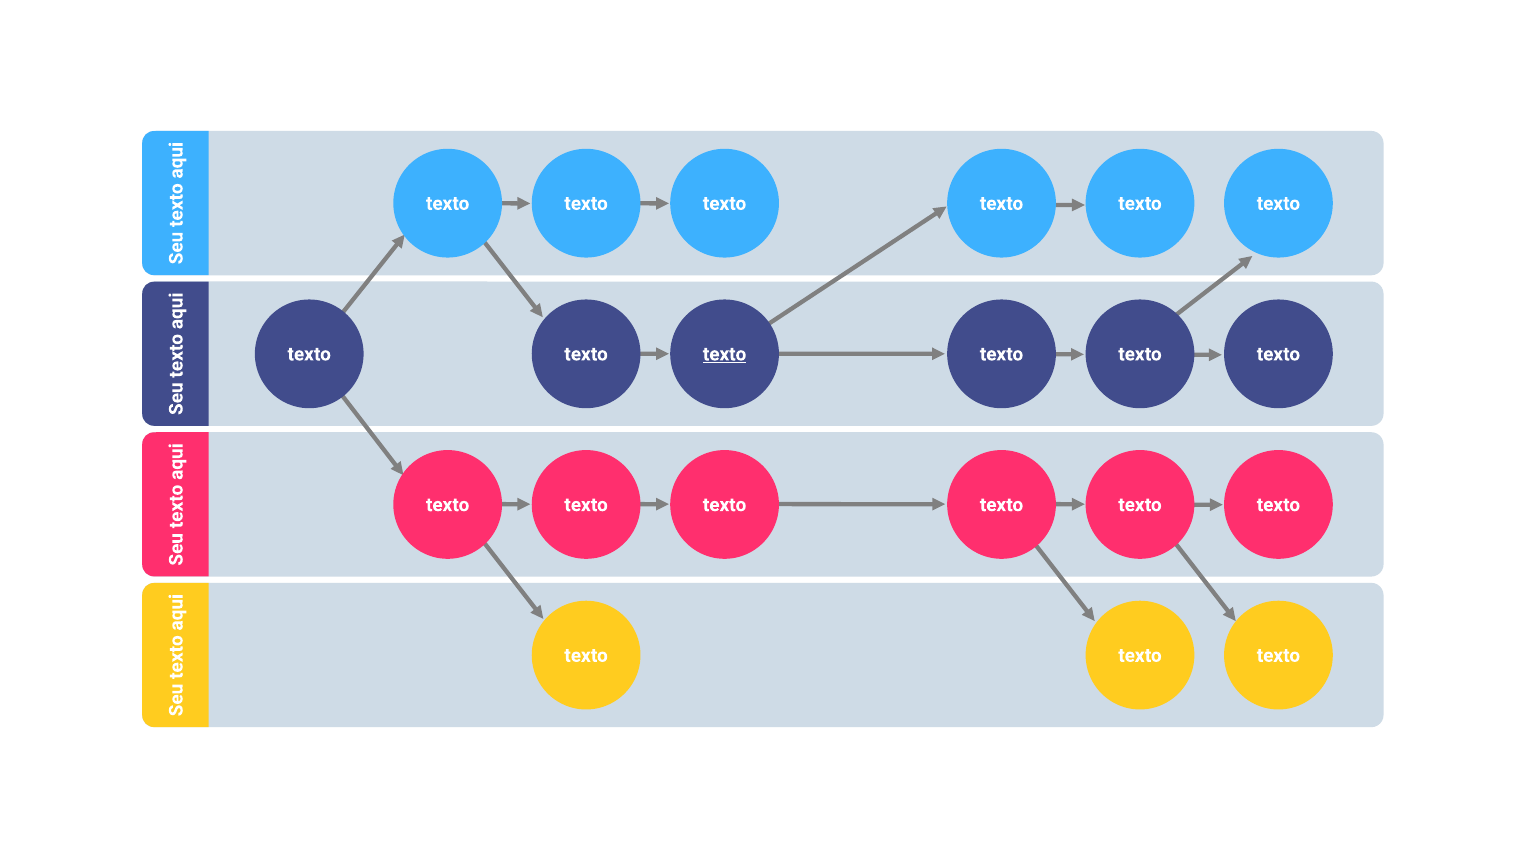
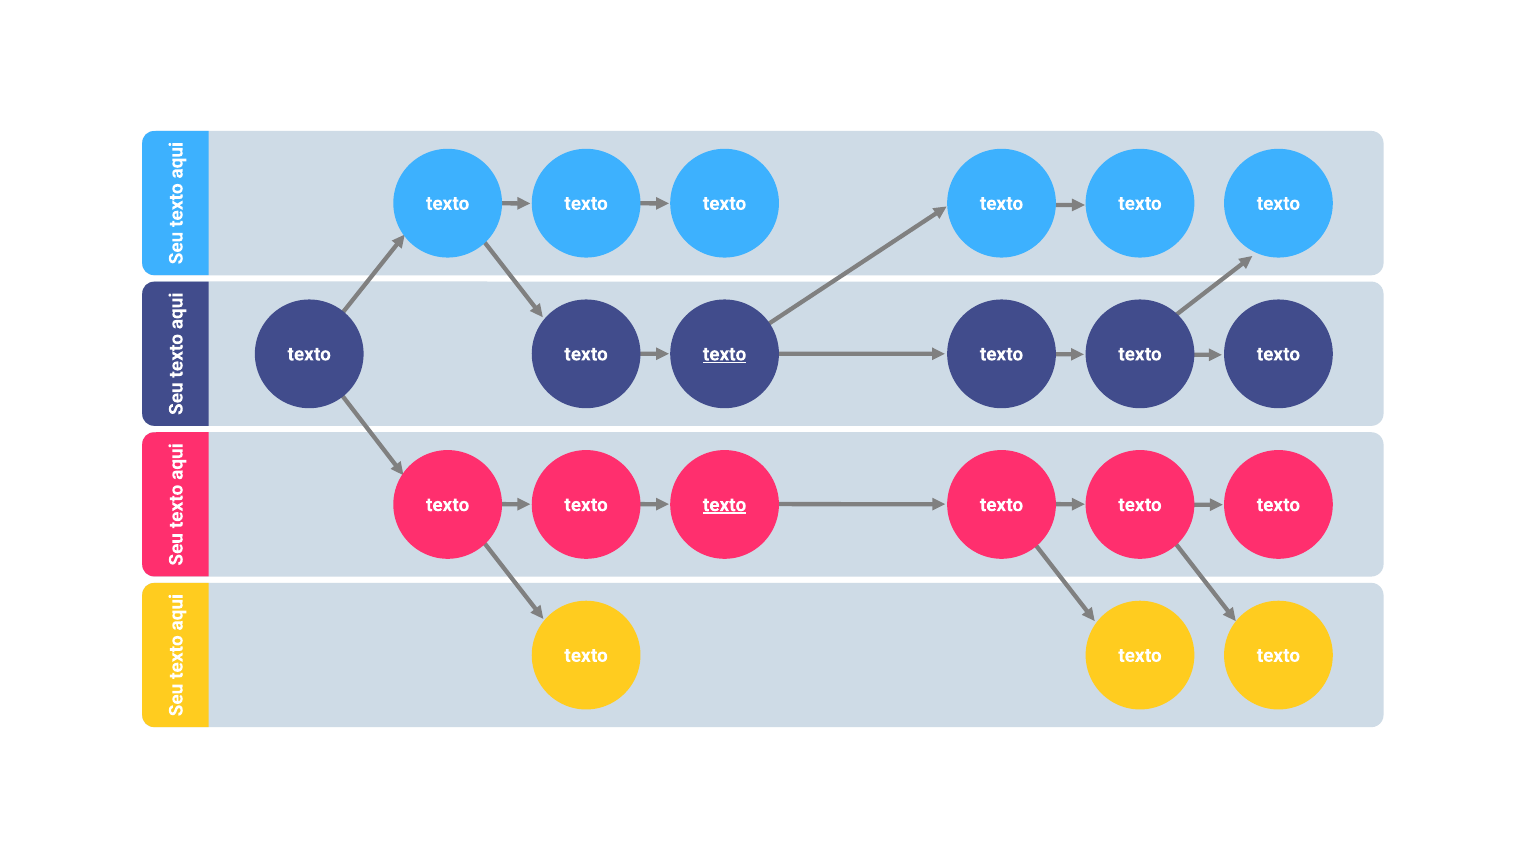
texto at (725, 505) underline: none -> present
